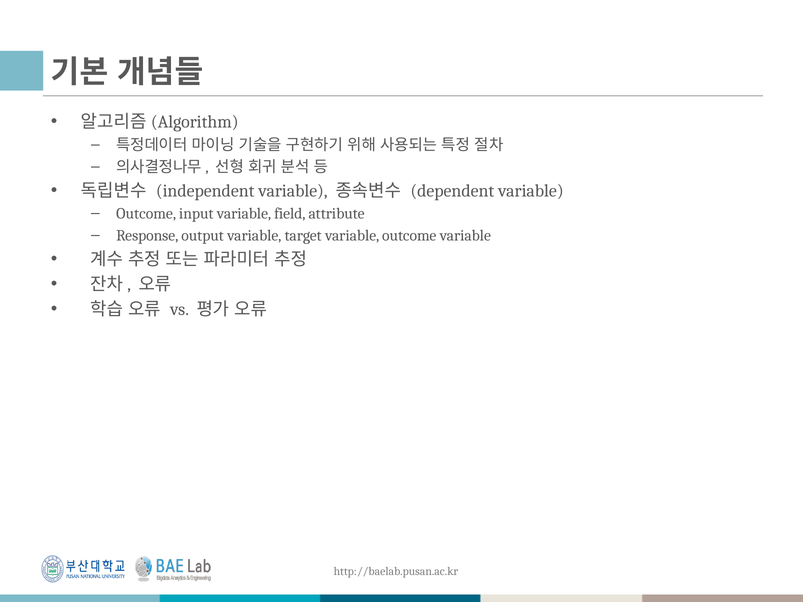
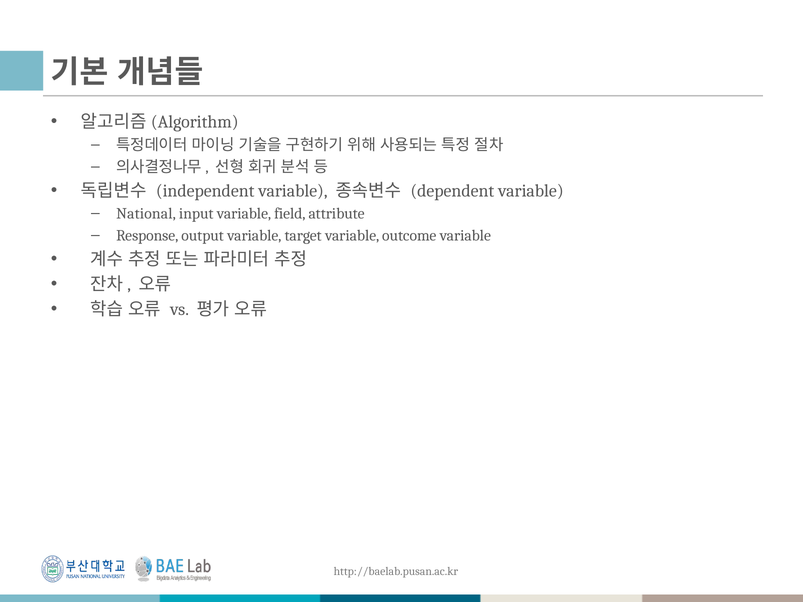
Outcome at (146, 214): Outcome -> National
